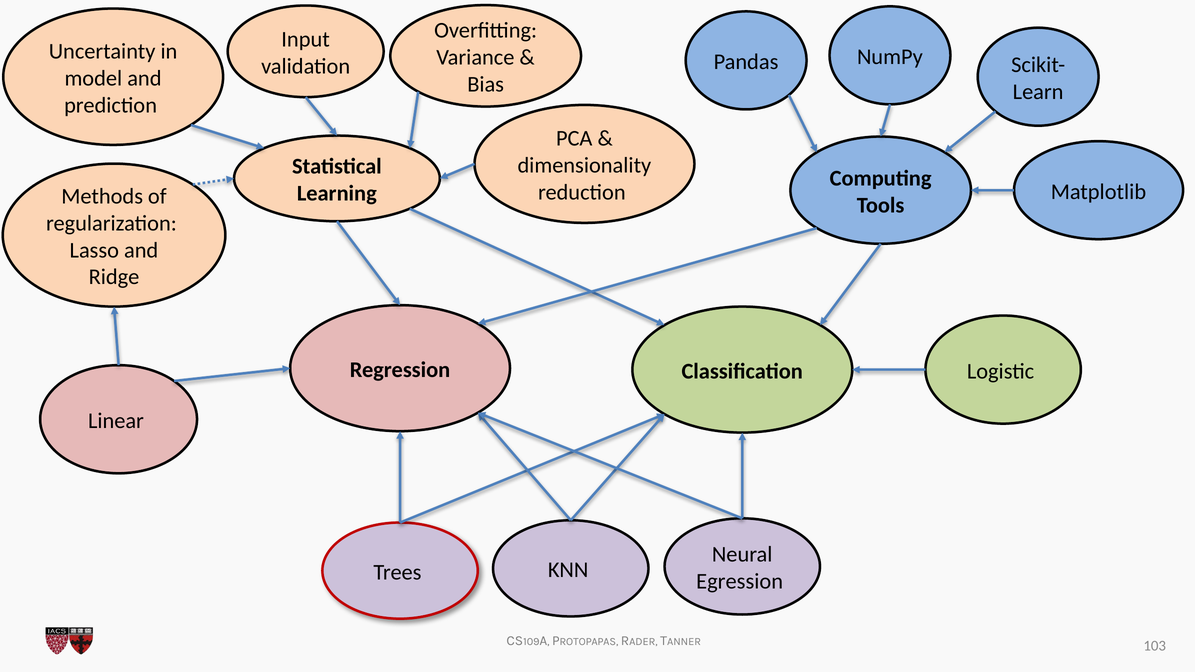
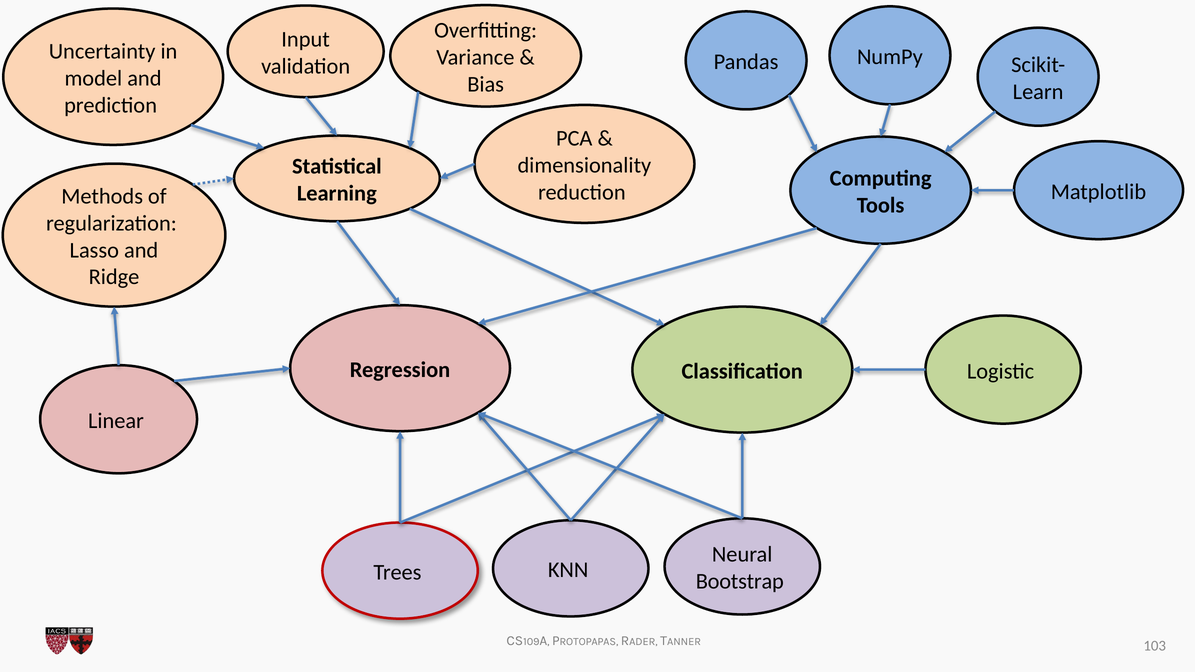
Egression: Egression -> Bootstrap
